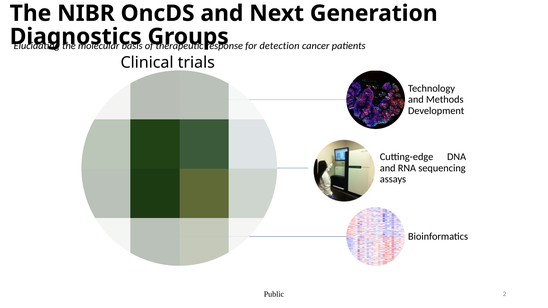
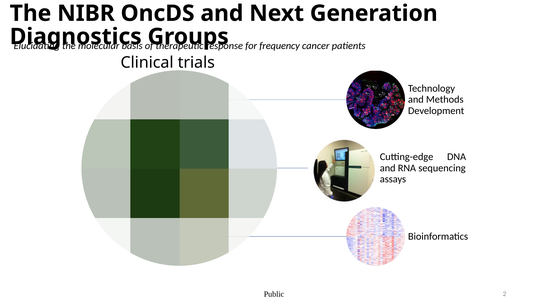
detection: detection -> frequency
